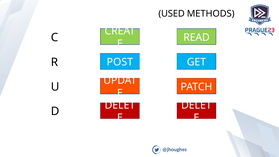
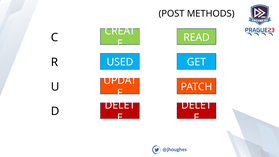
USED: USED -> POST
POST: POST -> USED
